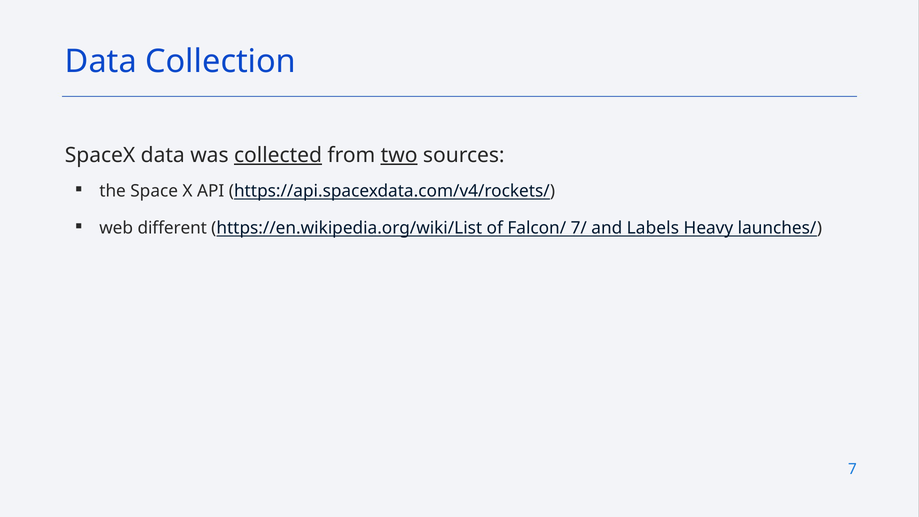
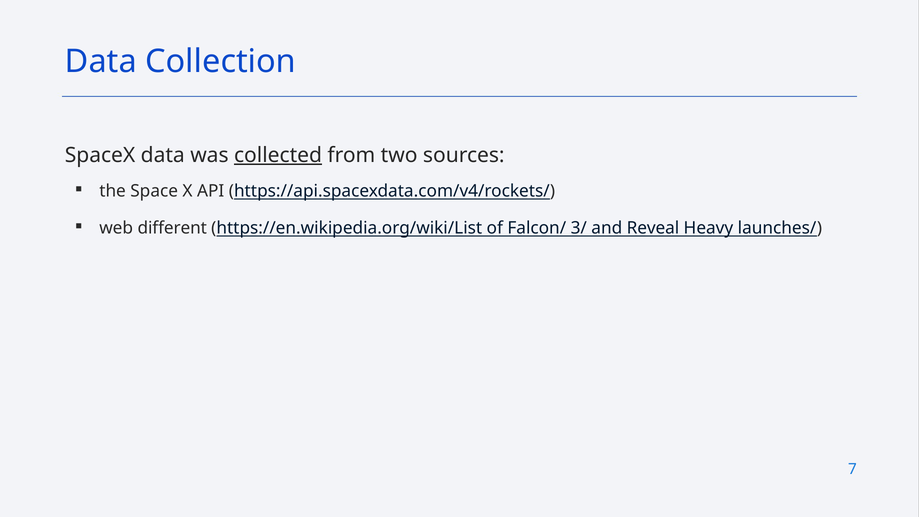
two underline: present -> none
7/: 7/ -> 3/
Labels: Labels -> Reveal
